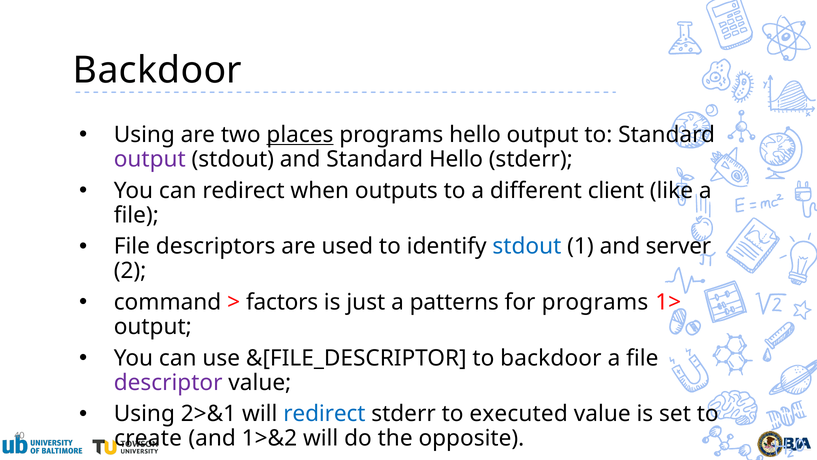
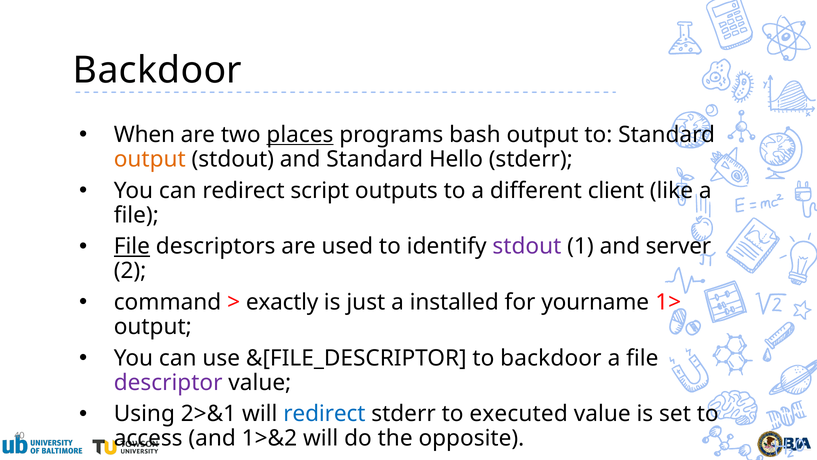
Using at (144, 135): Using -> When
programs hello: hello -> bash
output at (150, 159) colour: purple -> orange
when: when -> script
File at (132, 246) underline: none -> present
stdout at (527, 246) colour: blue -> purple
factors: factors -> exactly
patterns: patterns -> installed
for programs: programs -> yourname
create: create -> access
